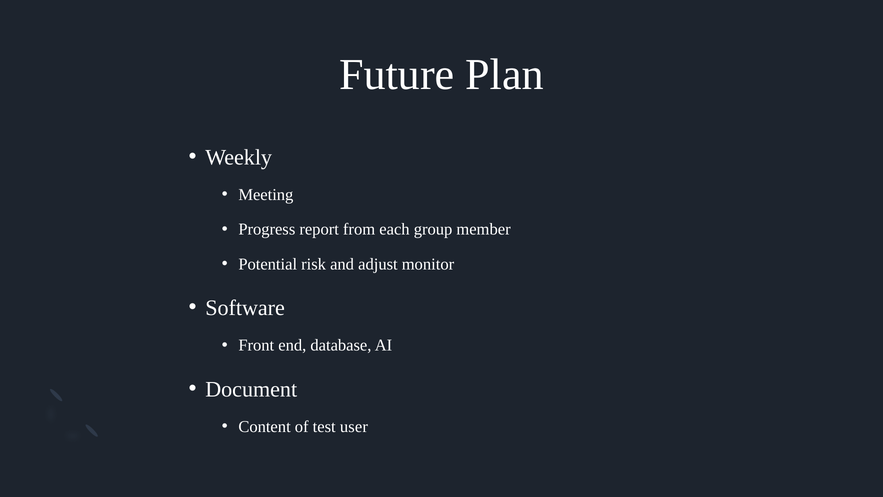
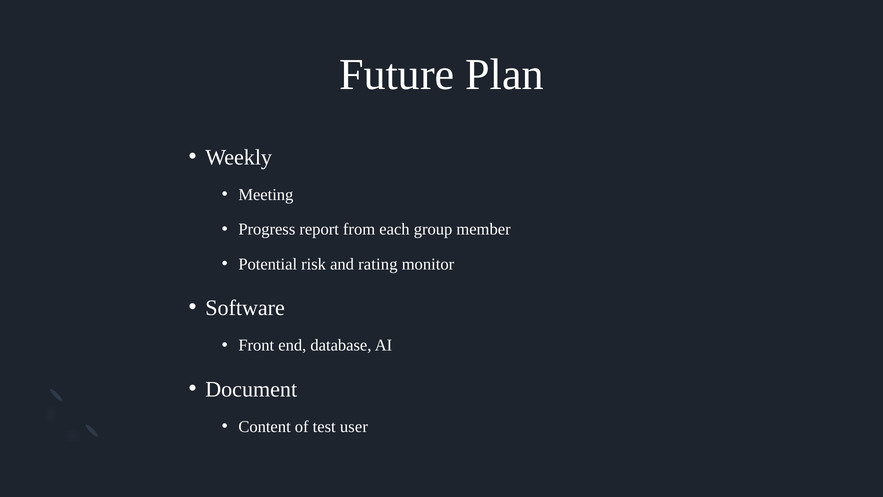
adjust: adjust -> rating
